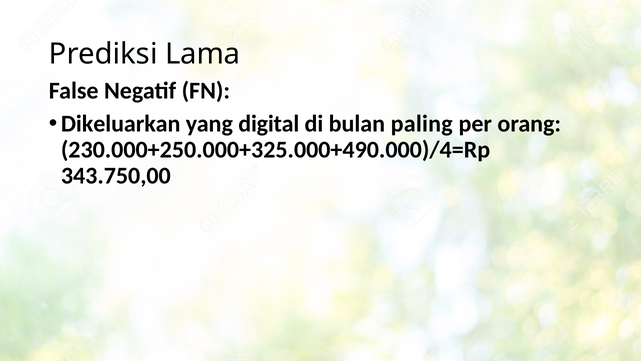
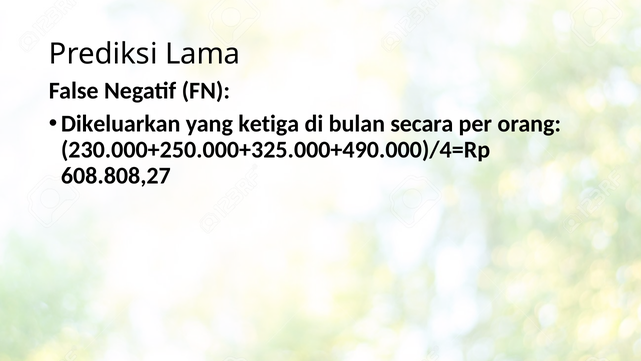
digital: digital -> ketiga
paling: paling -> secara
343.750,00: 343.750,00 -> 608.808,27
